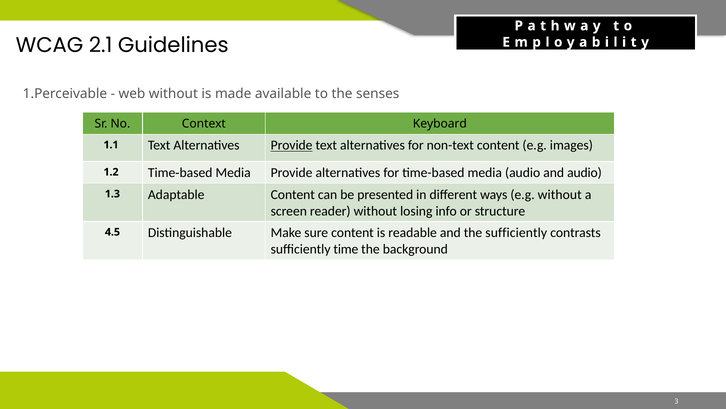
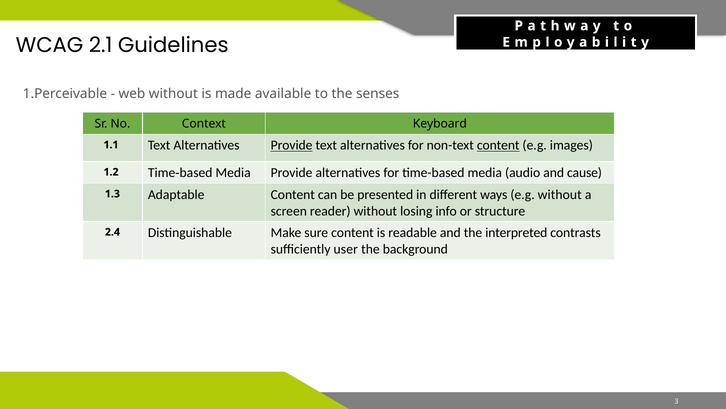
content at (498, 145) underline: none -> present
and audio: audio -> cause
4.5: 4.5 -> 2.4
the sufficiently: sufficiently -> interpreted
sufficiently time: time -> user
